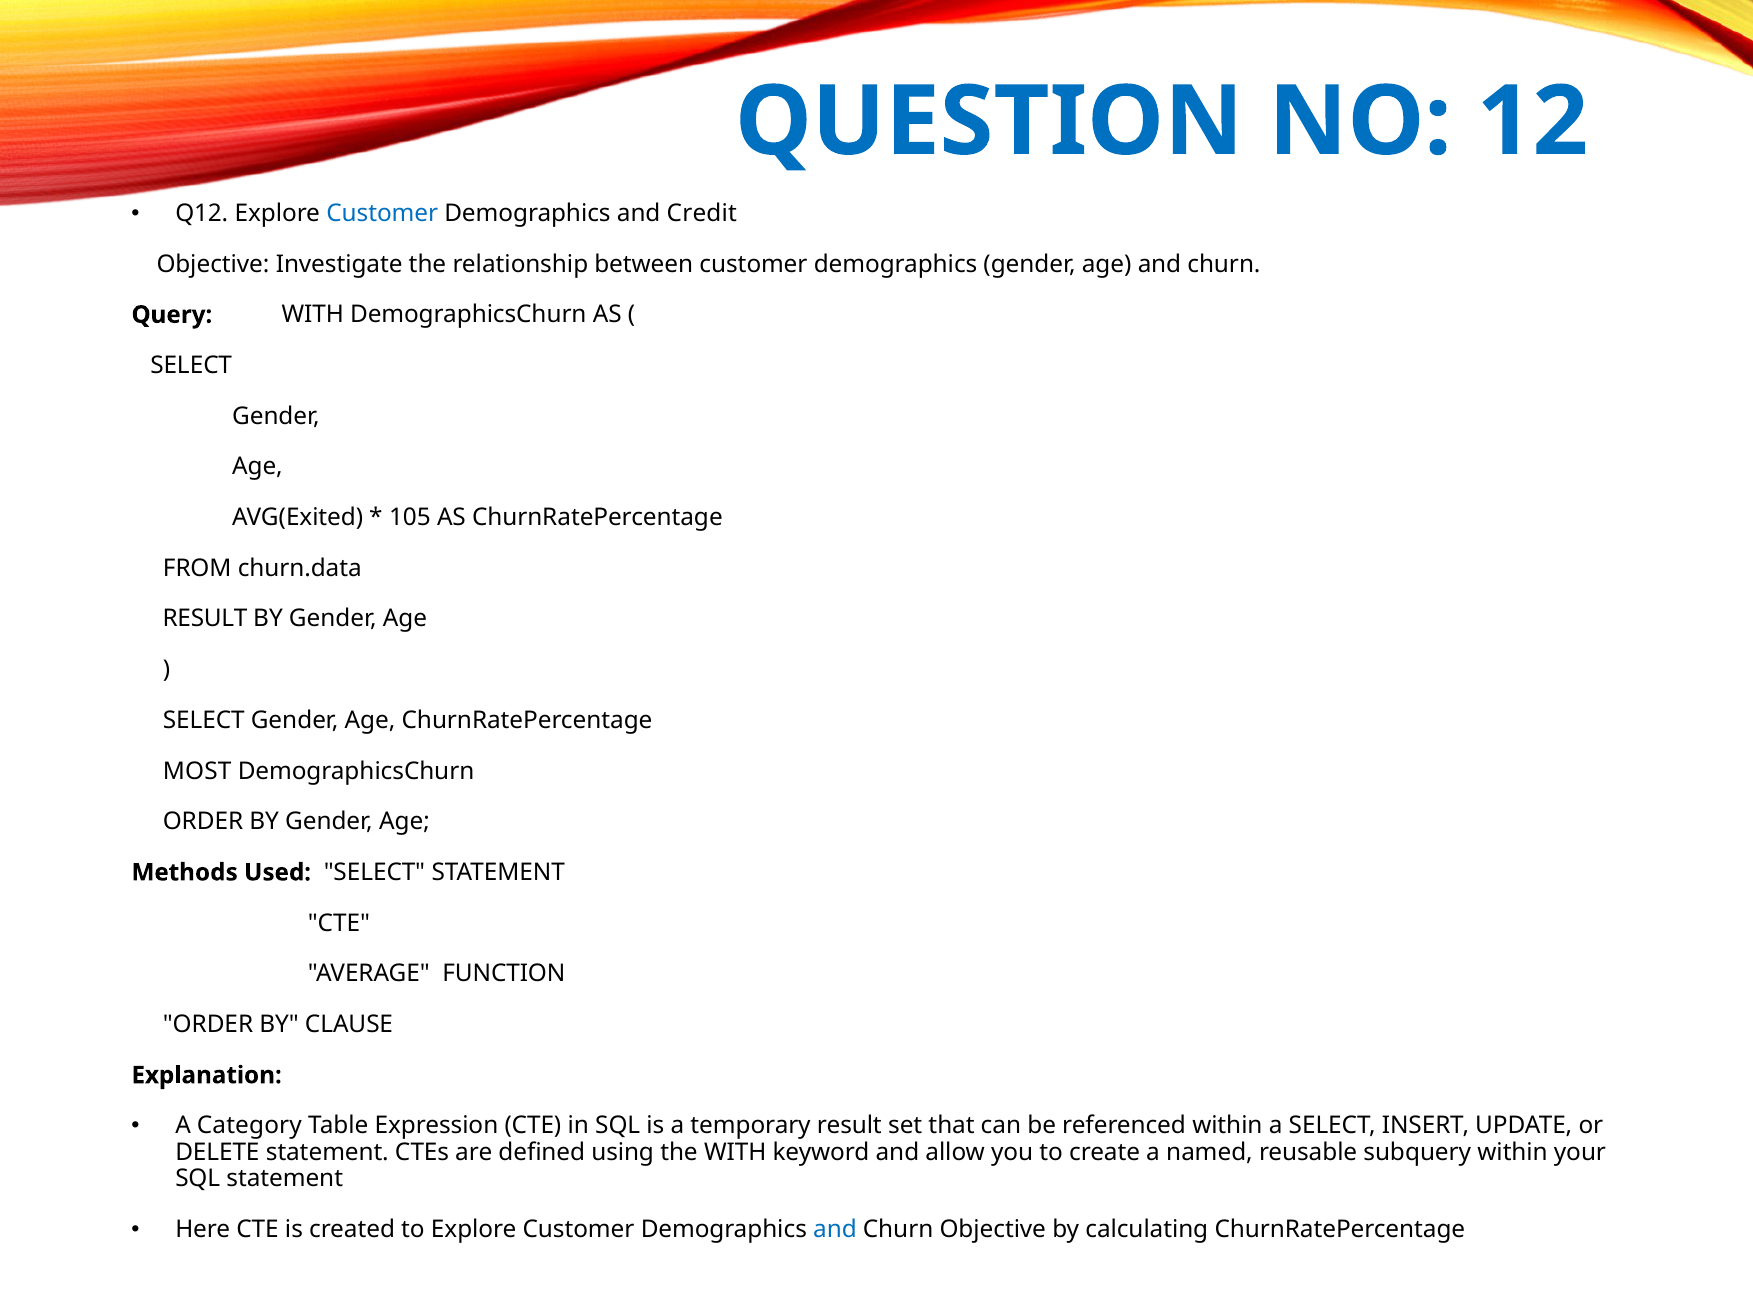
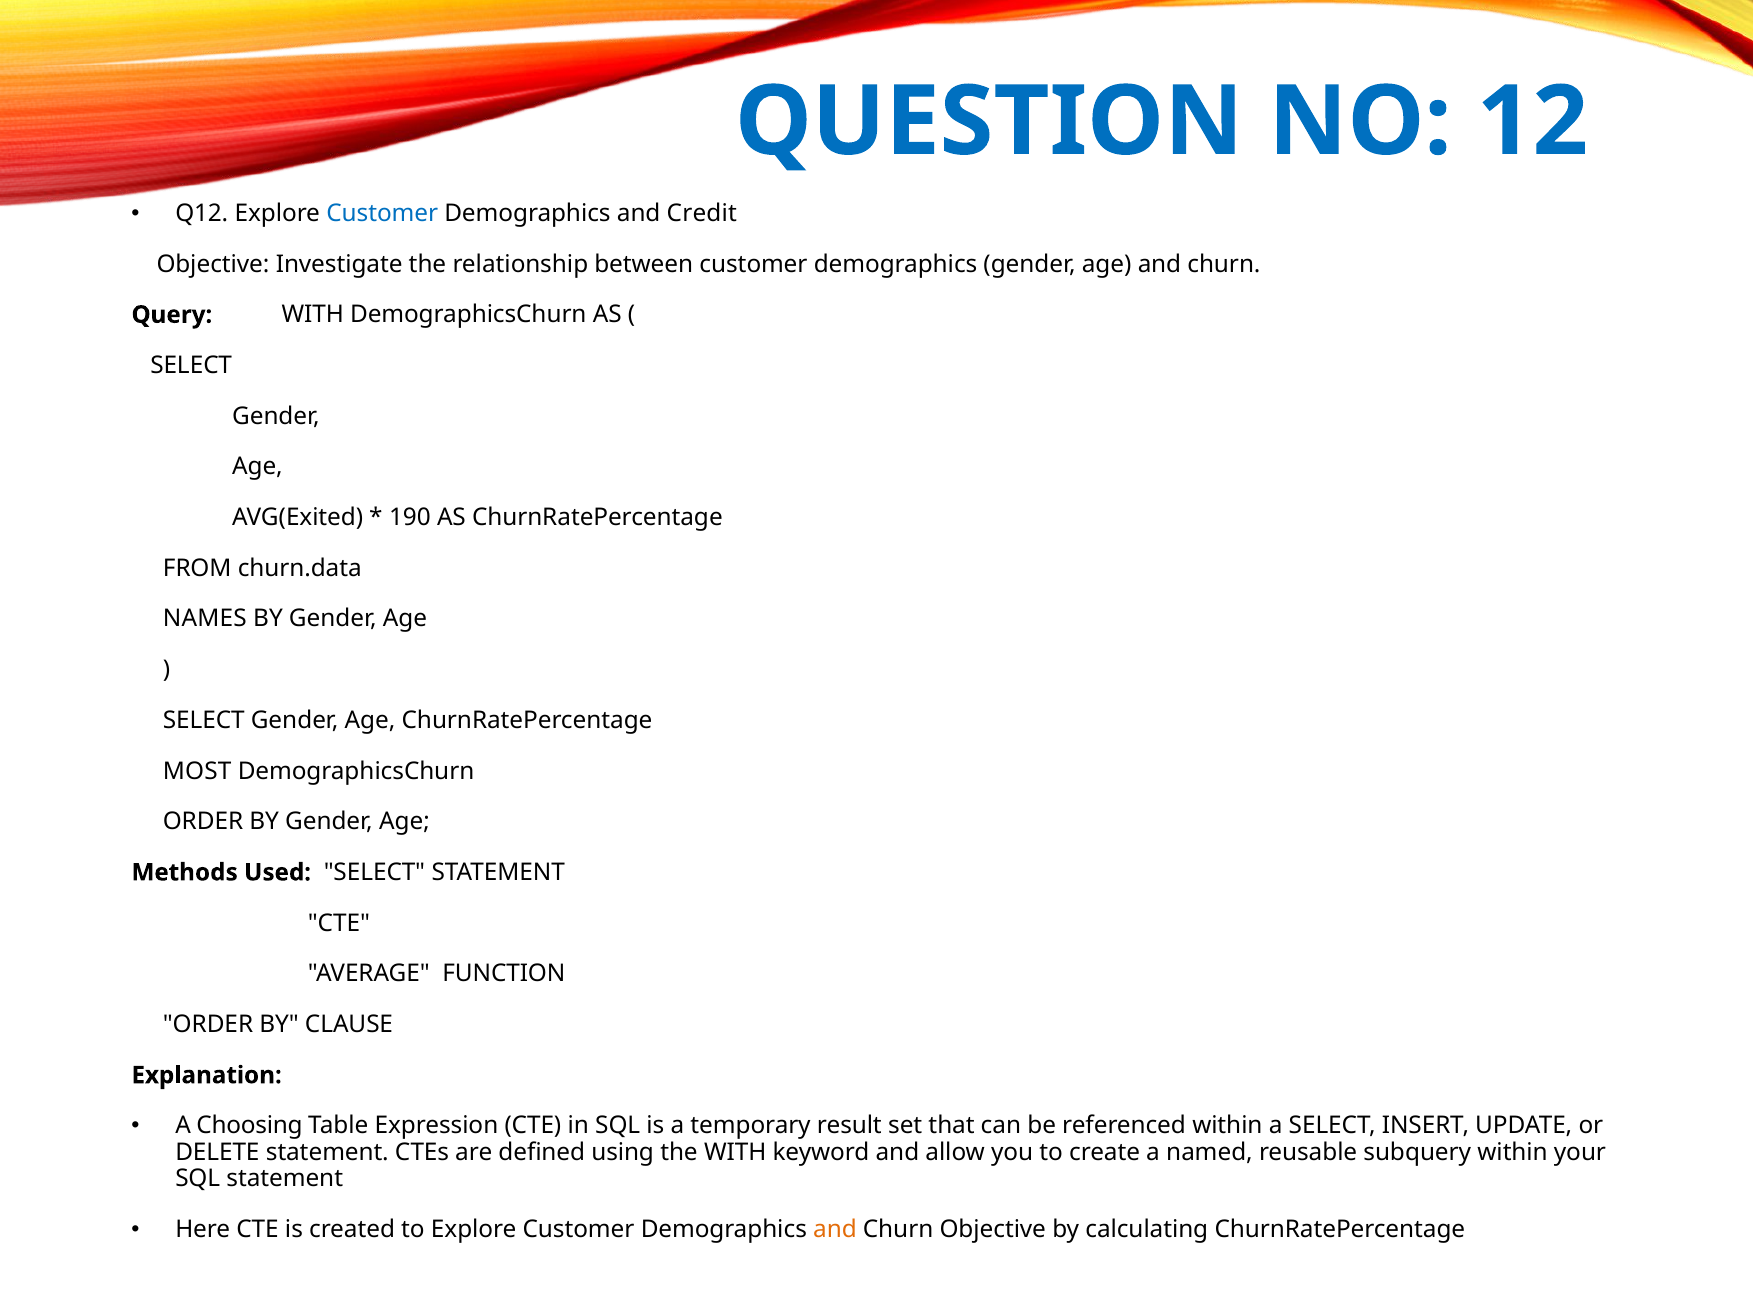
105: 105 -> 190
RESULT at (205, 619): RESULT -> NAMES
Category: Category -> Choosing
and at (835, 1230) colour: blue -> orange
